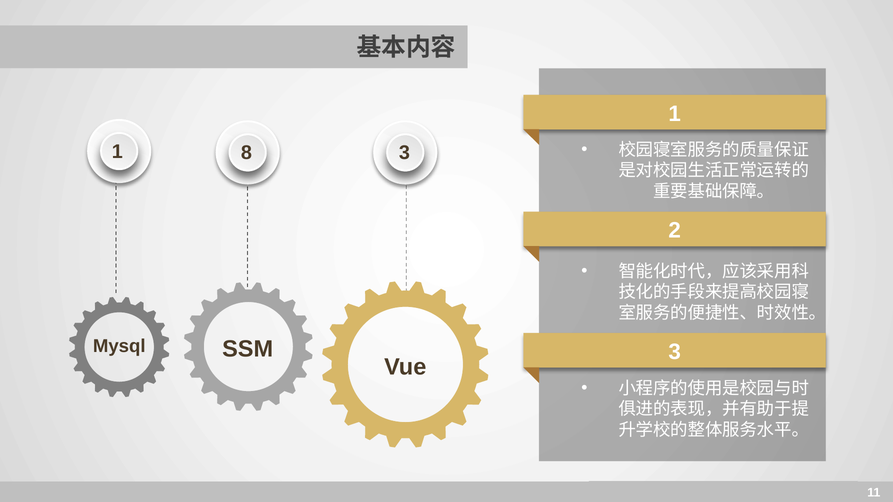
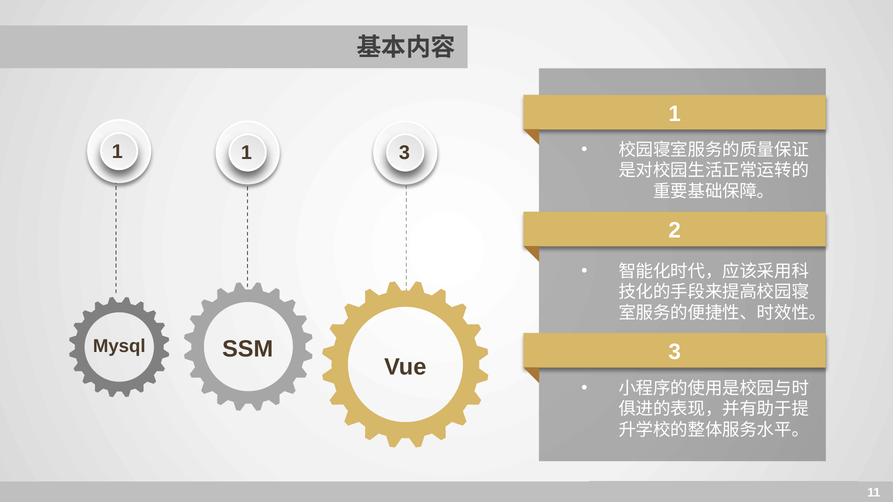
1 8: 8 -> 1
